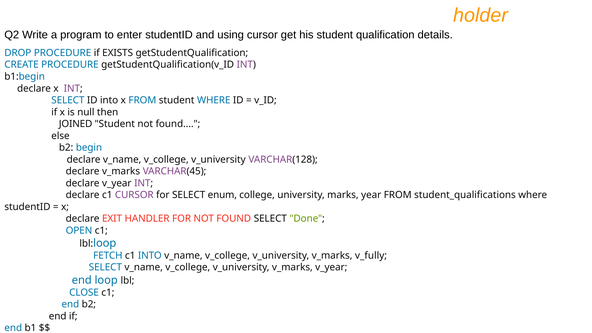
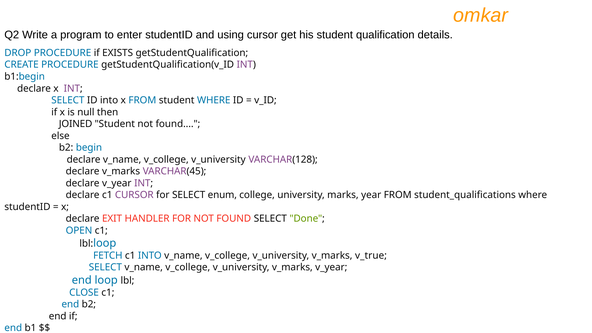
holder: holder -> omkar
v_fully: v_fully -> v_true
